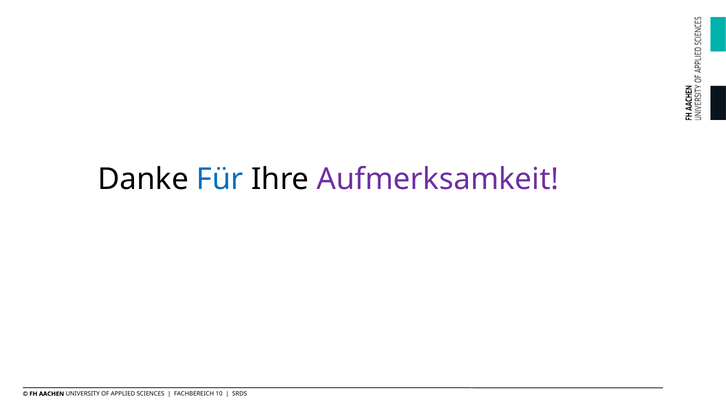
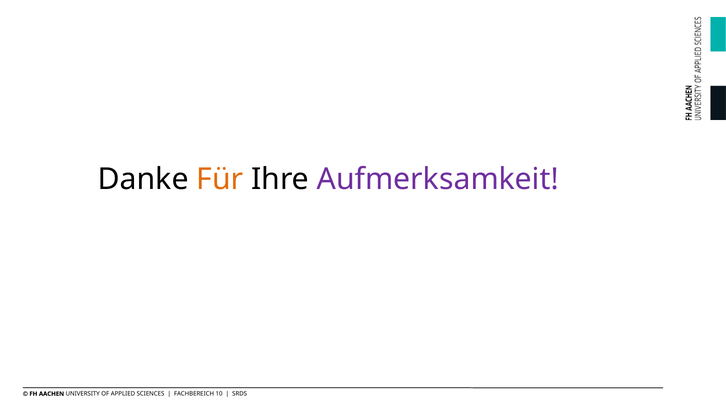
Für colour: blue -> orange
